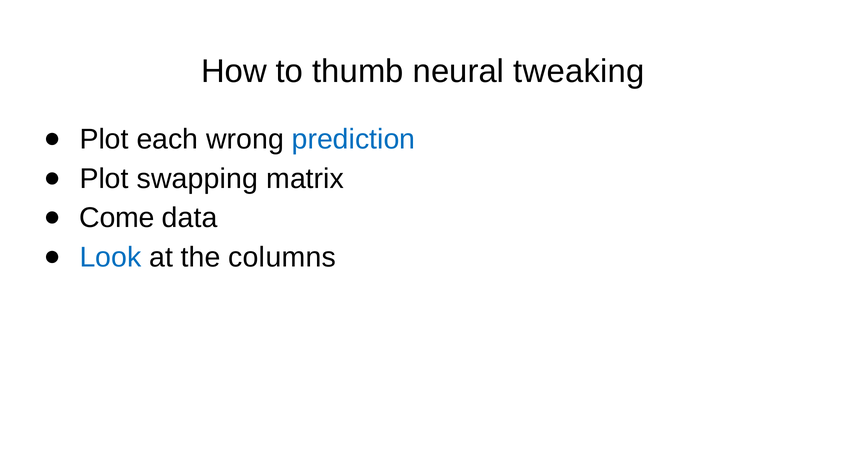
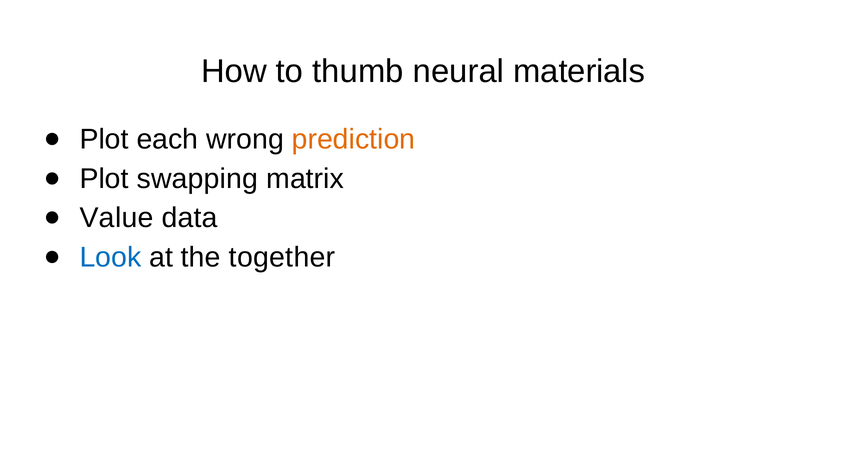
tweaking: tweaking -> materials
prediction colour: blue -> orange
Come: Come -> Value
columns: columns -> together
